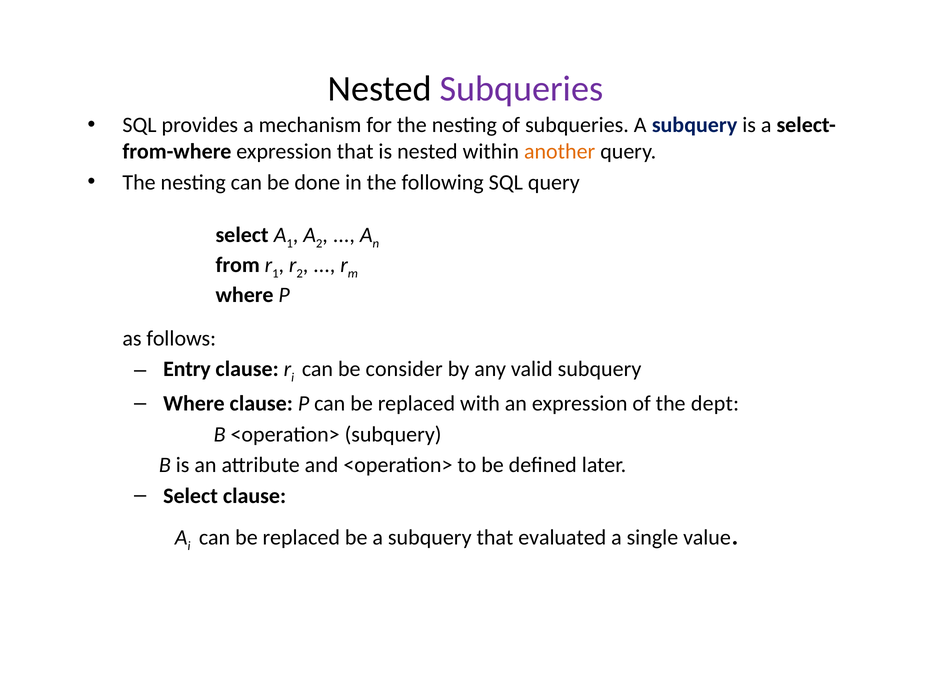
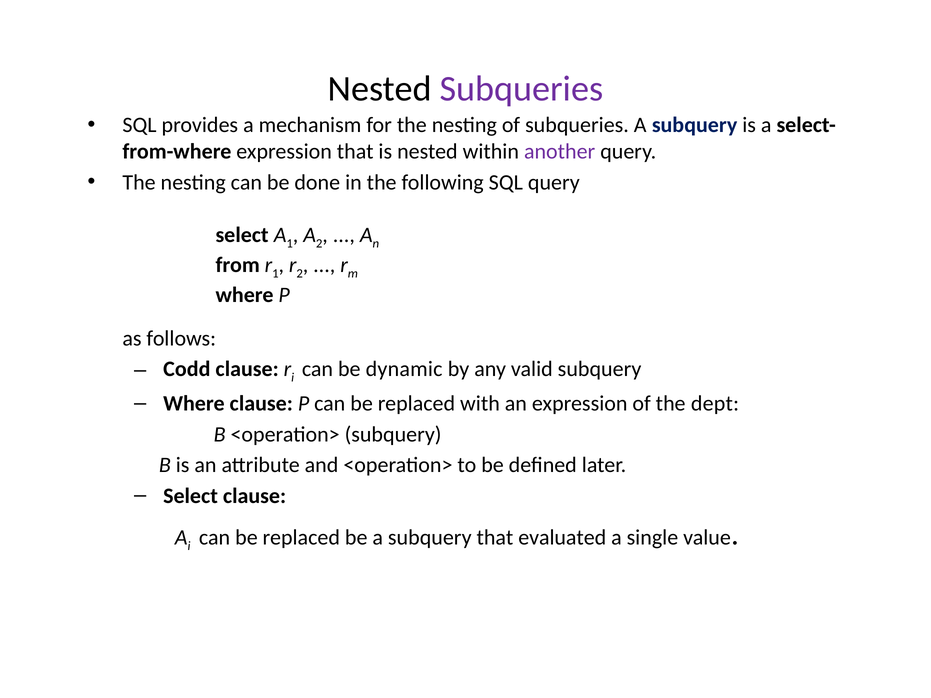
another colour: orange -> purple
Entry: Entry -> Codd
consider: consider -> dynamic
